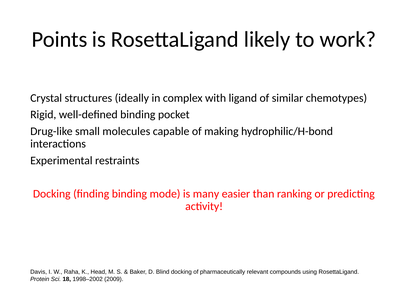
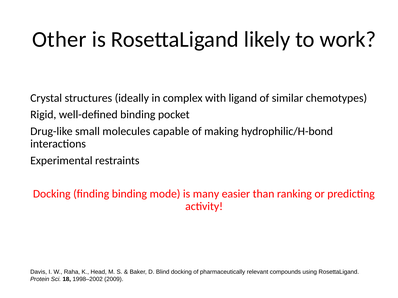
Points: Points -> Other
